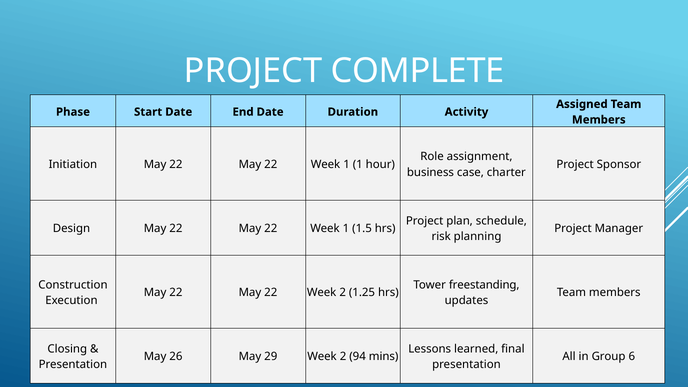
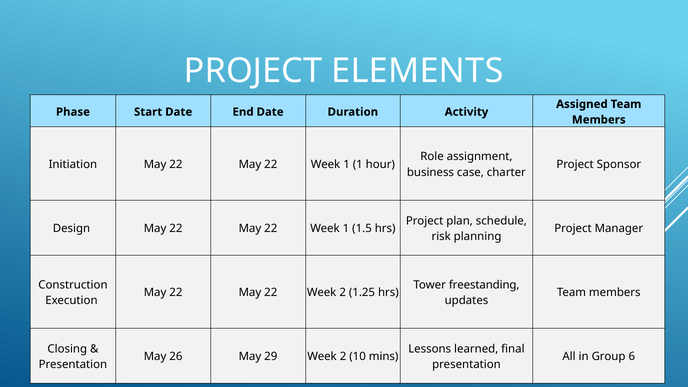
COMPLETE: COMPLETE -> ELEMENTS
94: 94 -> 10
